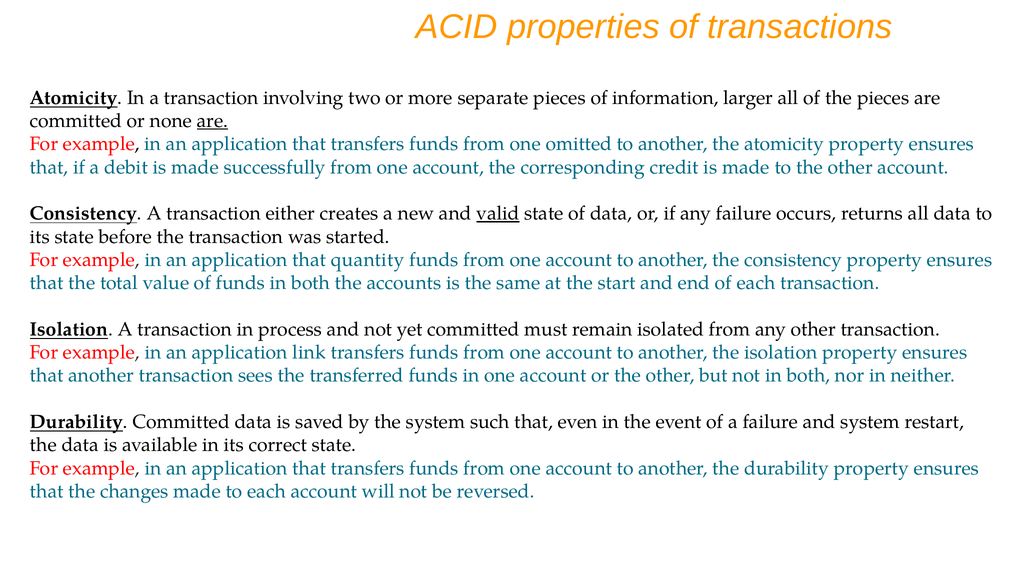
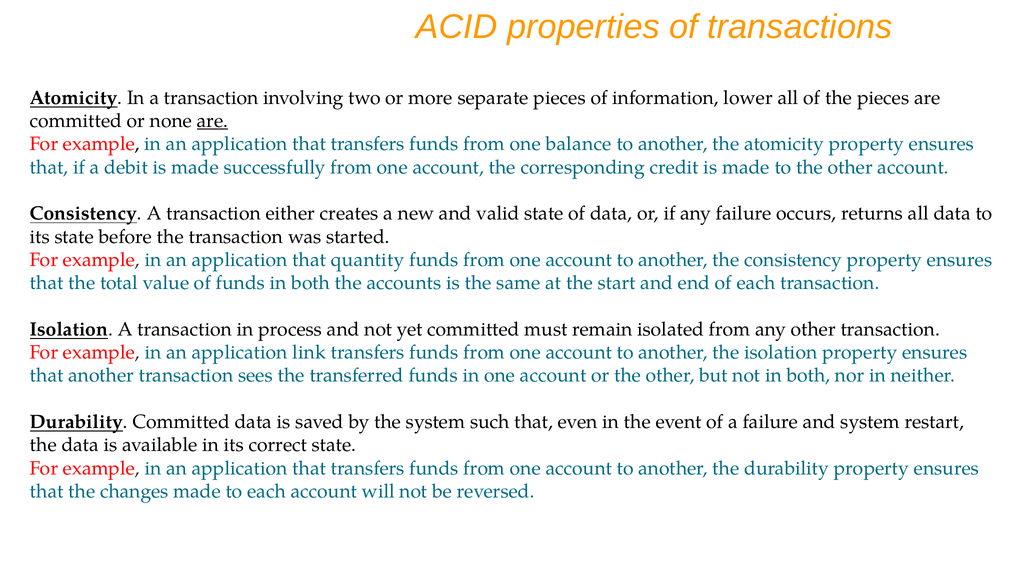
larger: larger -> lower
omitted: omitted -> balance
valid underline: present -> none
